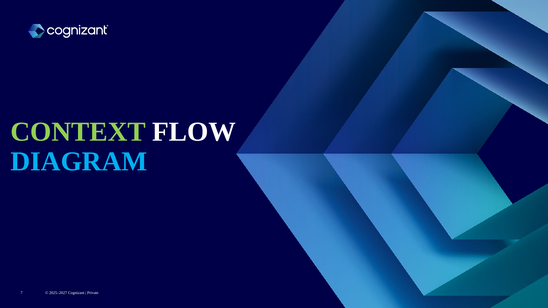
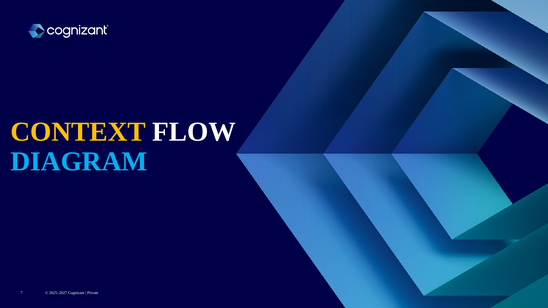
CONTEXT colour: light green -> yellow
